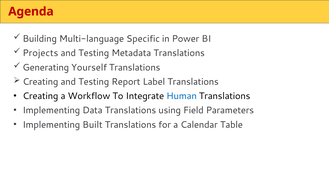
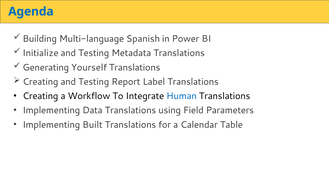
Agenda colour: red -> blue
Specific: Specific -> Spanish
Projects: Projects -> Initialize
